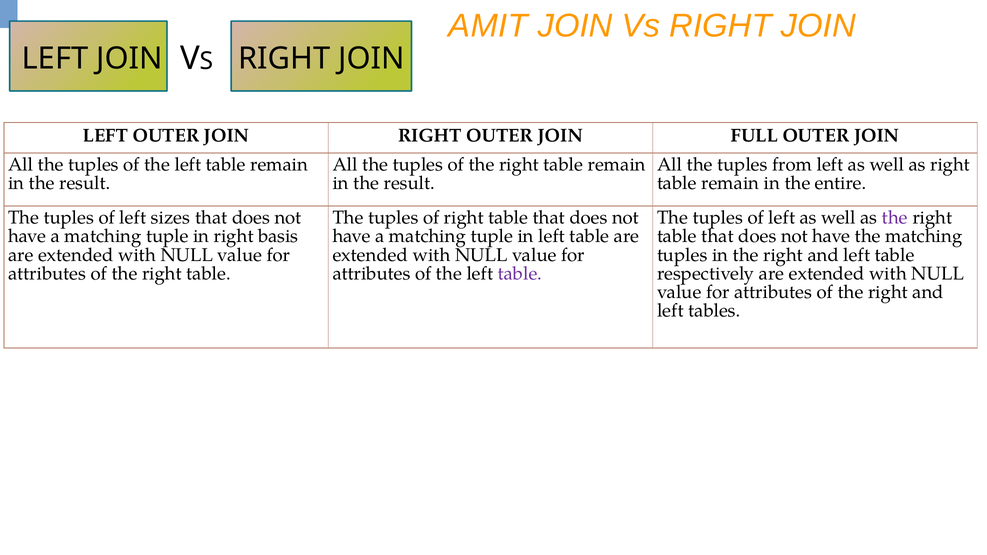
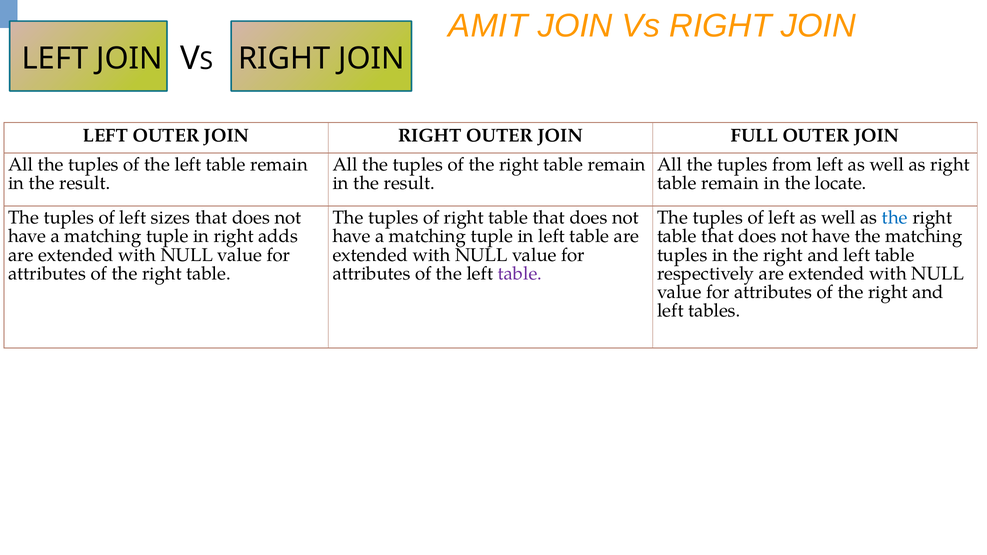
entire: entire -> locate
the at (895, 218) colour: purple -> blue
basis: basis -> adds
